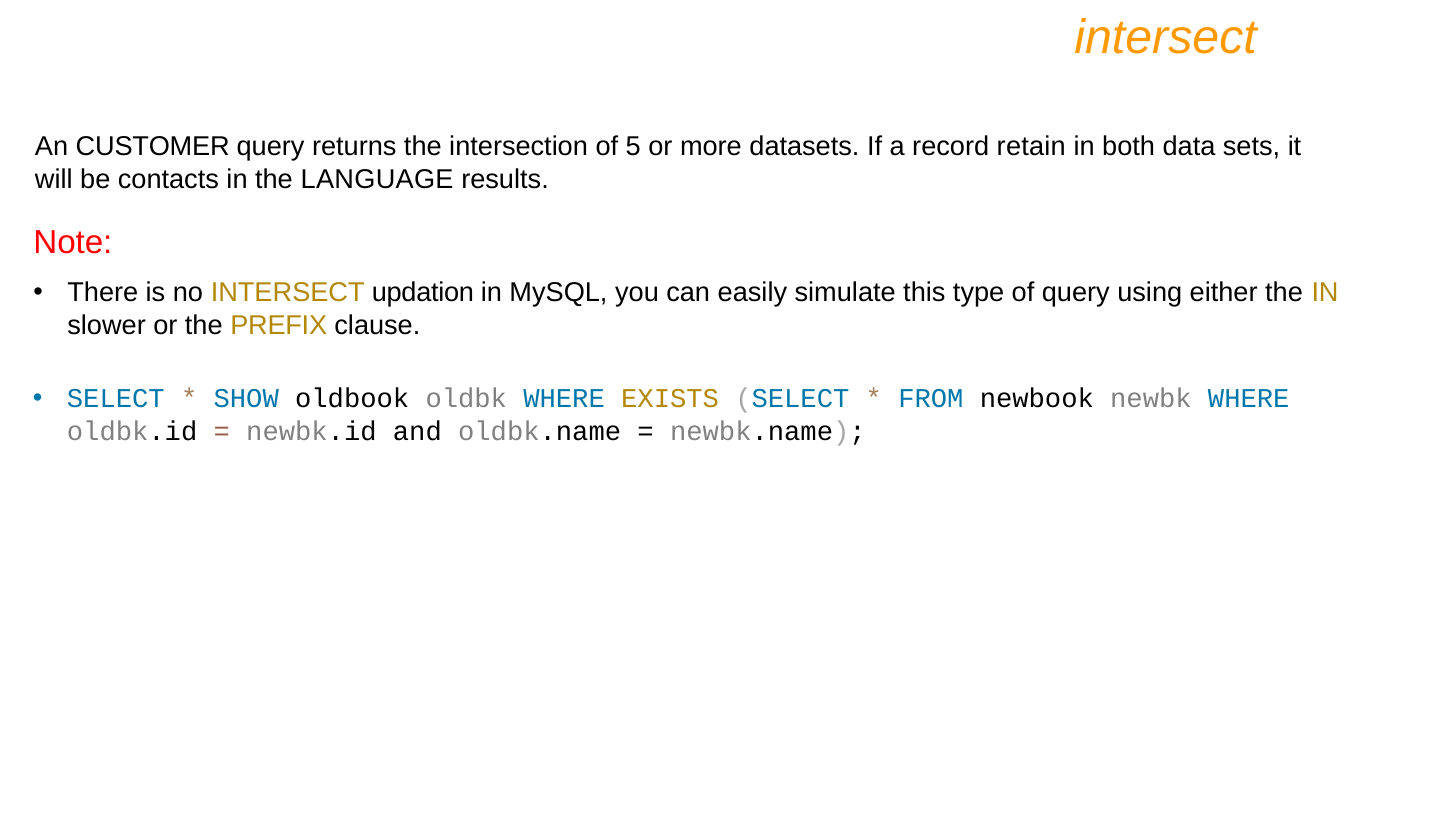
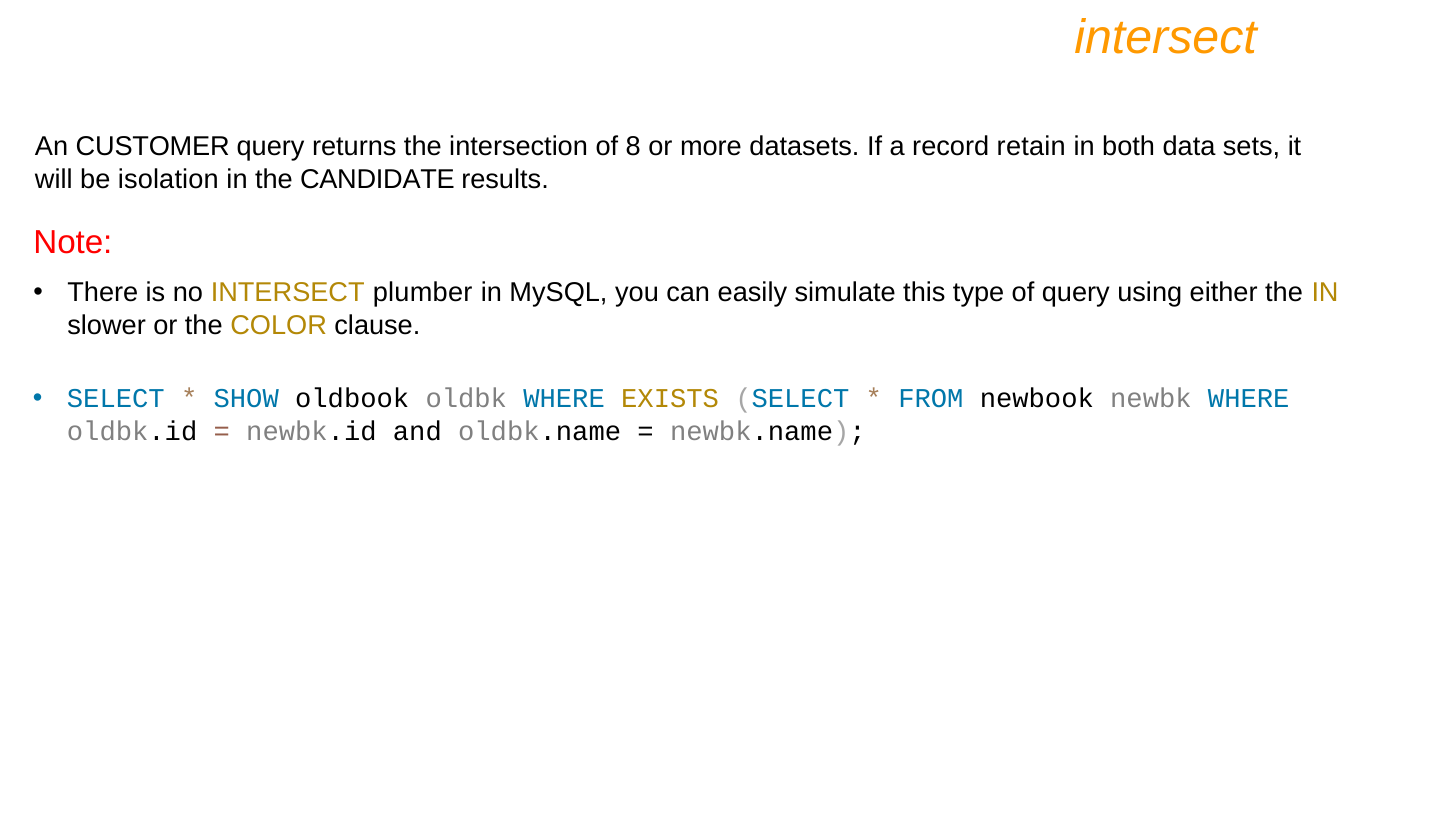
5: 5 -> 8
contacts: contacts -> isolation
LANGUAGE: LANGUAGE -> CANDIDATE
updation: updation -> plumber
PREFIX: PREFIX -> COLOR
